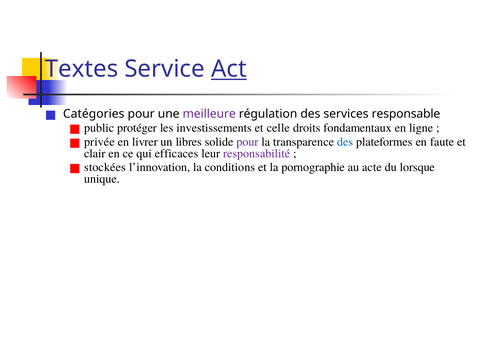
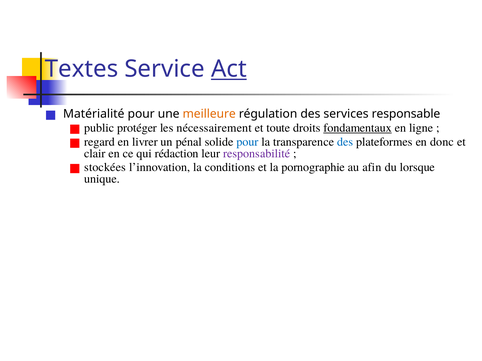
Catégories: Catégories -> Matérialité
meilleure colour: purple -> orange
investissements: investissements -> nécessairement
celle: celle -> toute
fondamentaux underline: none -> present
privée: privée -> regard
libres: libres -> pénal
pour at (248, 142) colour: purple -> blue
faute: faute -> donc
efficaces: efficaces -> rédaction
acte: acte -> afin
